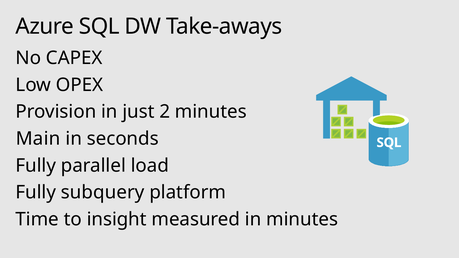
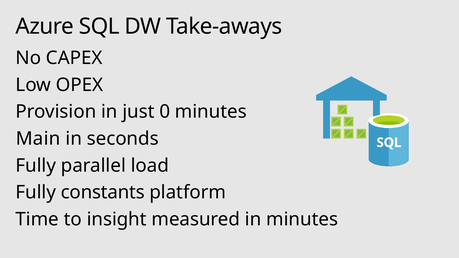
2: 2 -> 0
subquery: subquery -> constants
